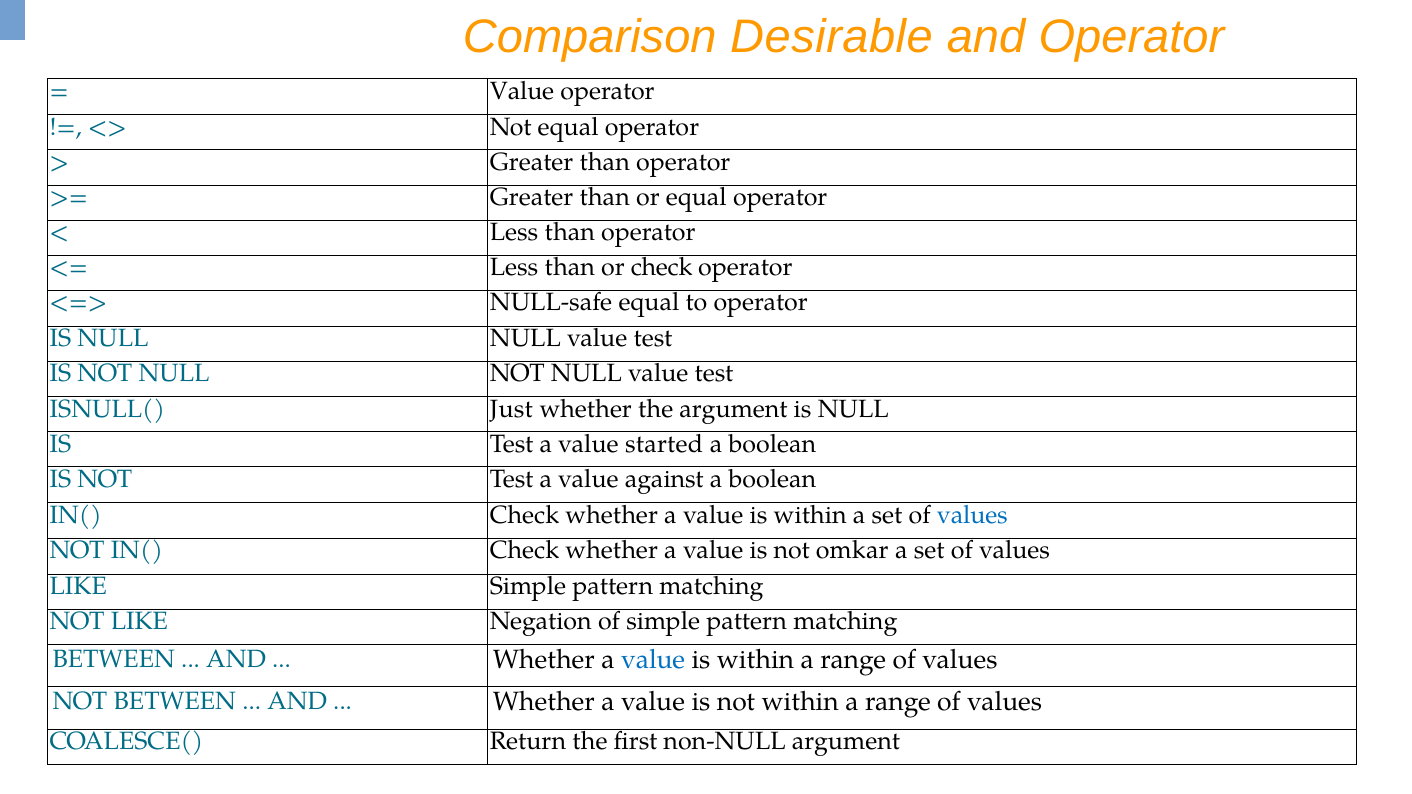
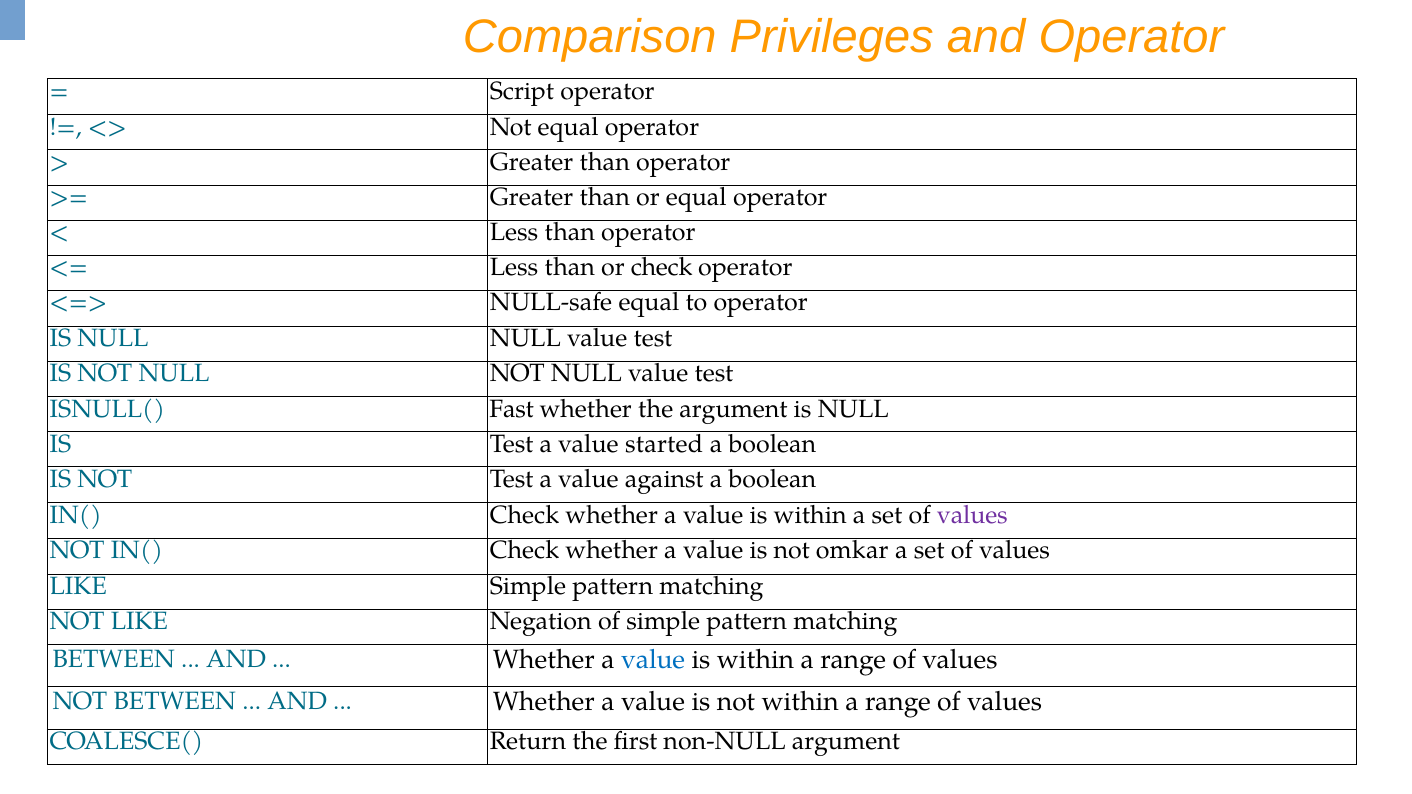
Desirable: Desirable -> Privileges
Value at (522, 91): Value -> Script
Just: Just -> Fast
values at (972, 515) colour: blue -> purple
